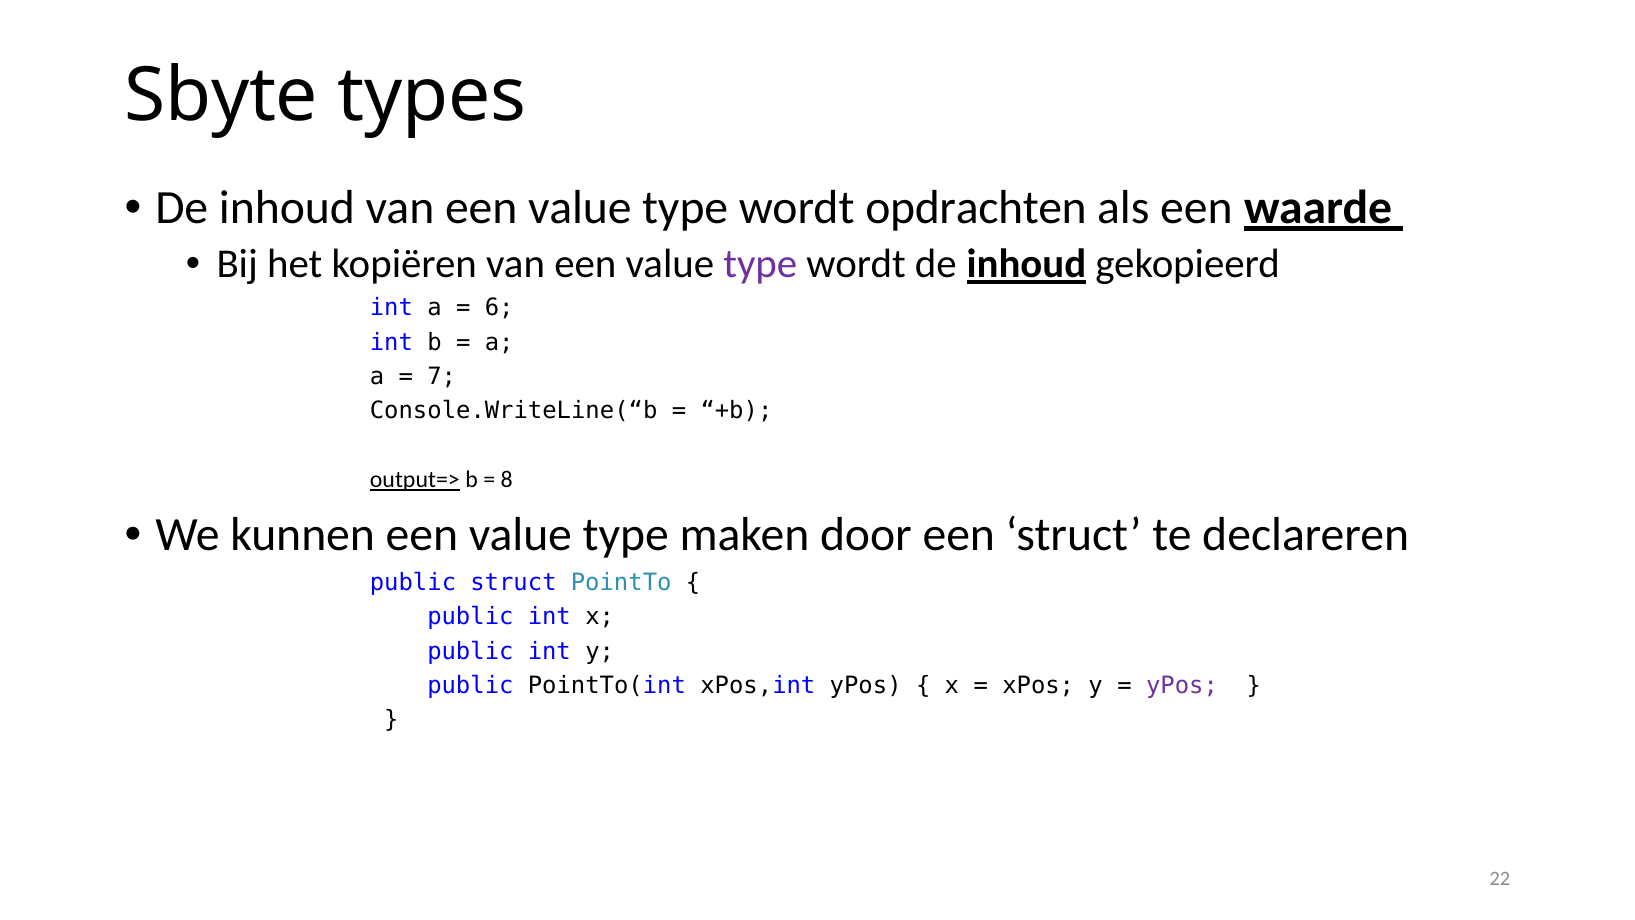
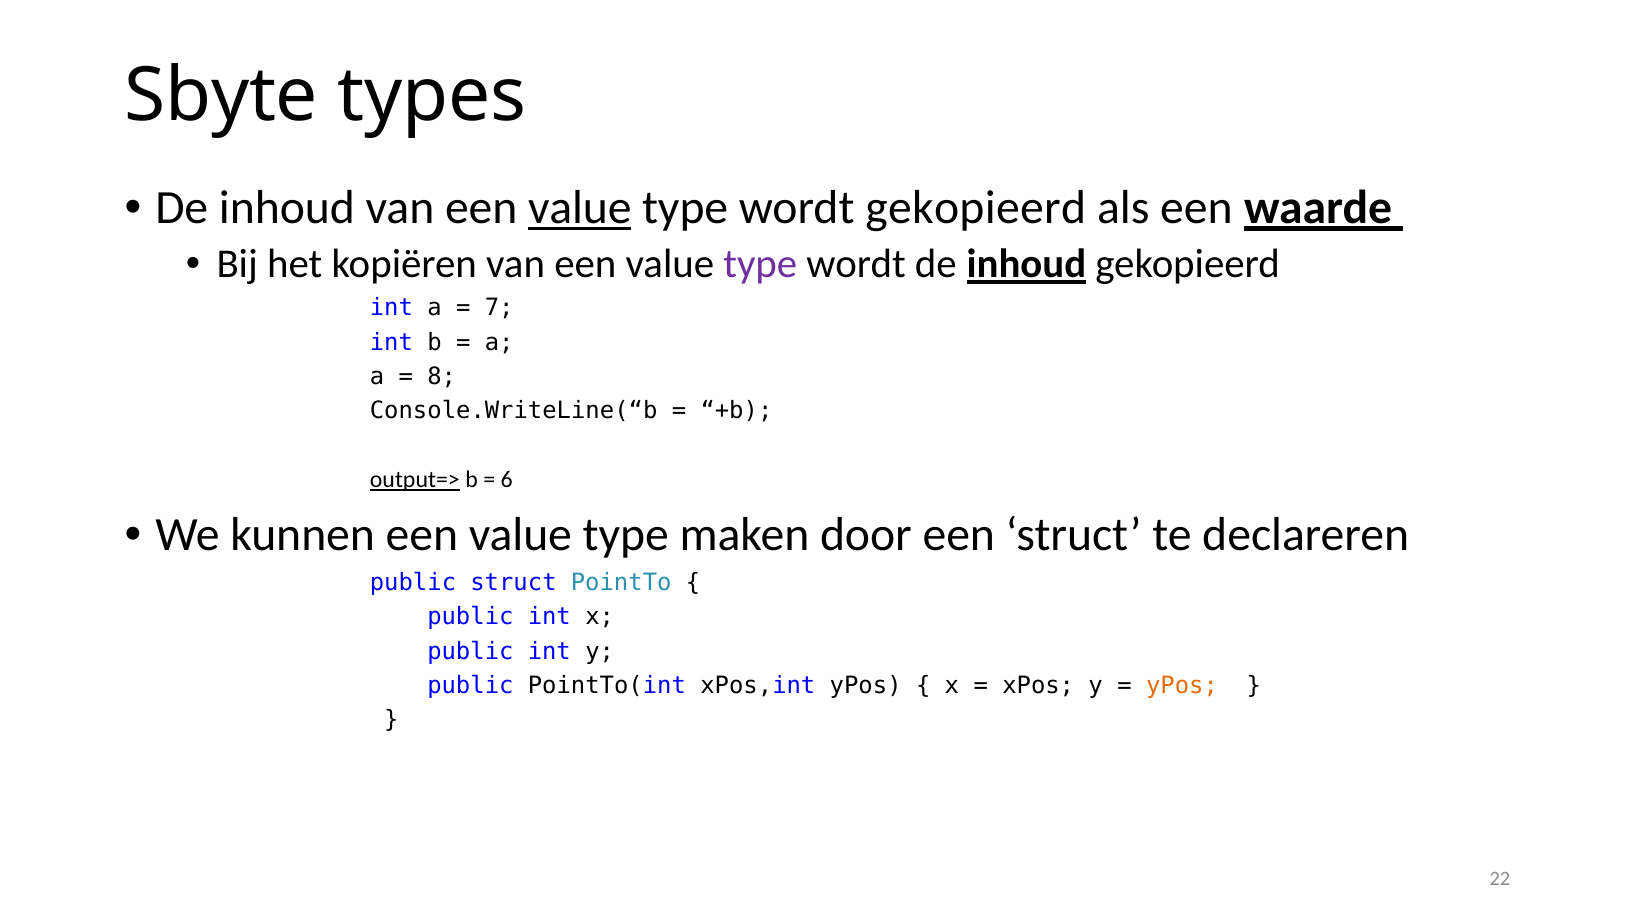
value at (580, 208) underline: none -> present
wordt opdrachten: opdrachten -> gekopieerd
6: 6 -> 7
7: 7 -> 8
8: 8 -> 6
yPos at (1182, 685) colour: purple -> orange
